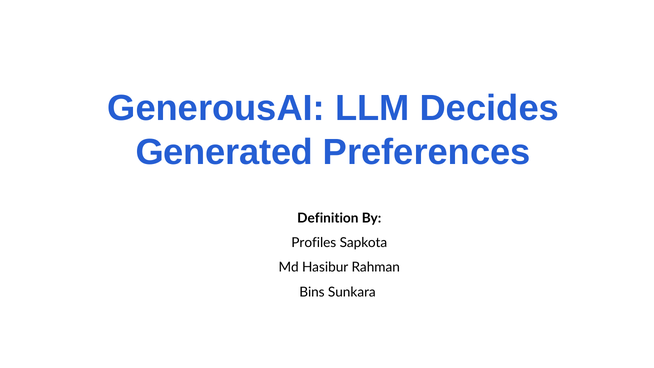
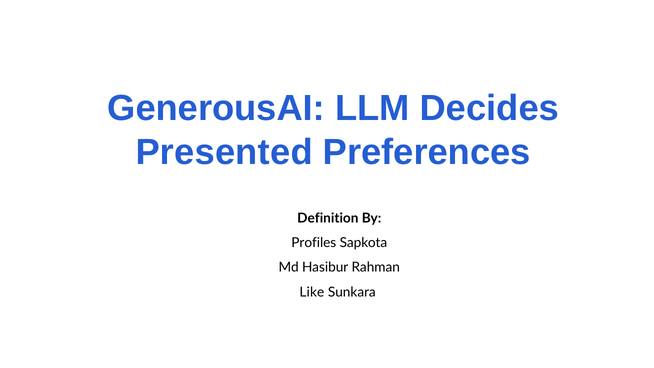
Generated: Generated -> Presented
Bins: Bins -> Like
